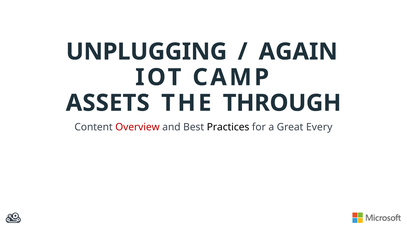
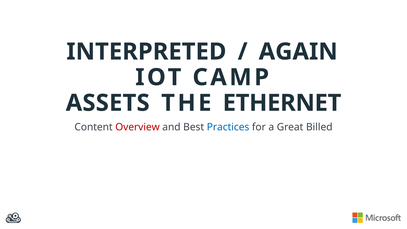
UNPLUGGING: UNPLUGGING -> INTERPRETED
THROUGH: THROUGH -> ETHERNET
Practices colour: black -> blue
Every: Every -> Billed
